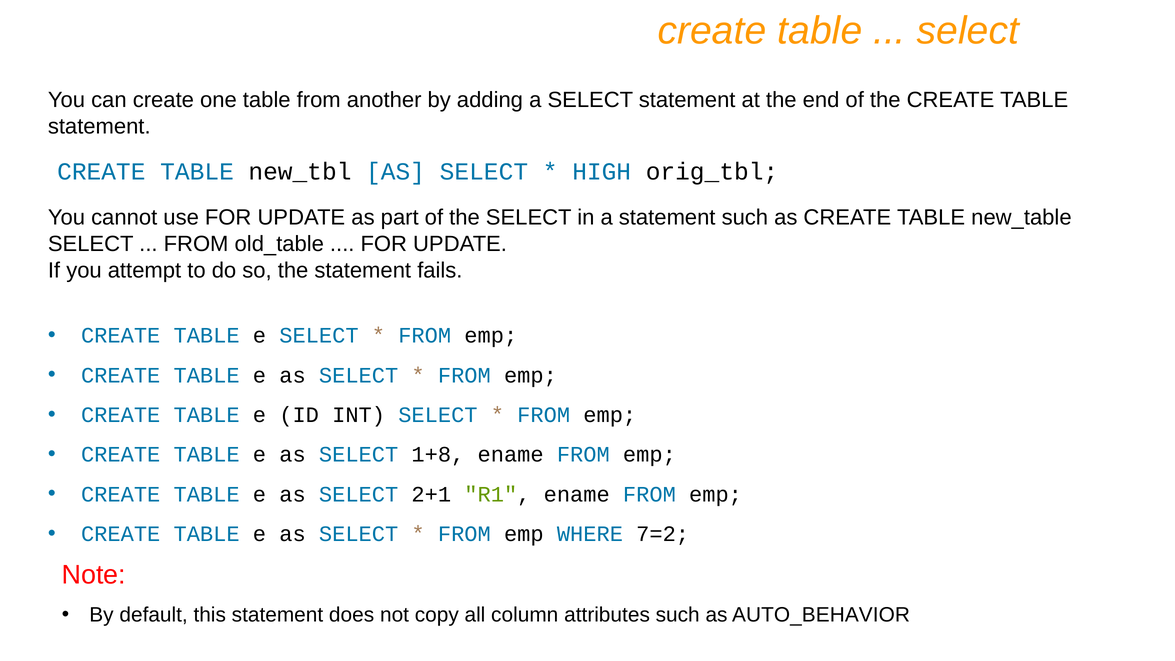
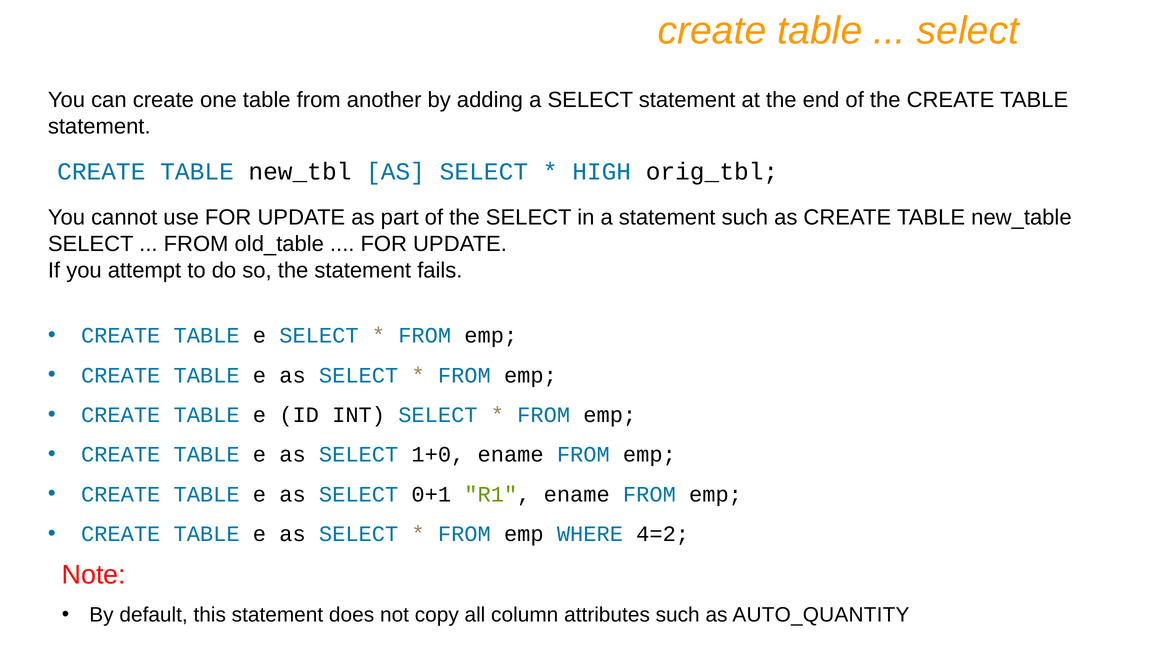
1+8: 1+8 -> 1+0
2+1: 2+1 -> 0+1
7=2: 7=2 -> 4=2
AUTO_BEHAVIOR: AUTO_BEHAVIOR -> AUTO_QUANTITY
